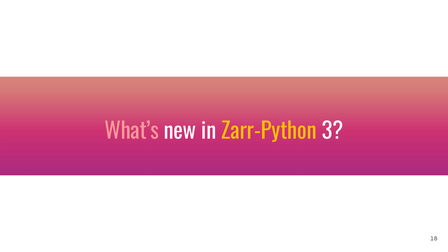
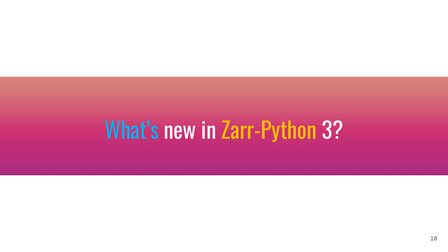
What’s colour: pink -> light blue
